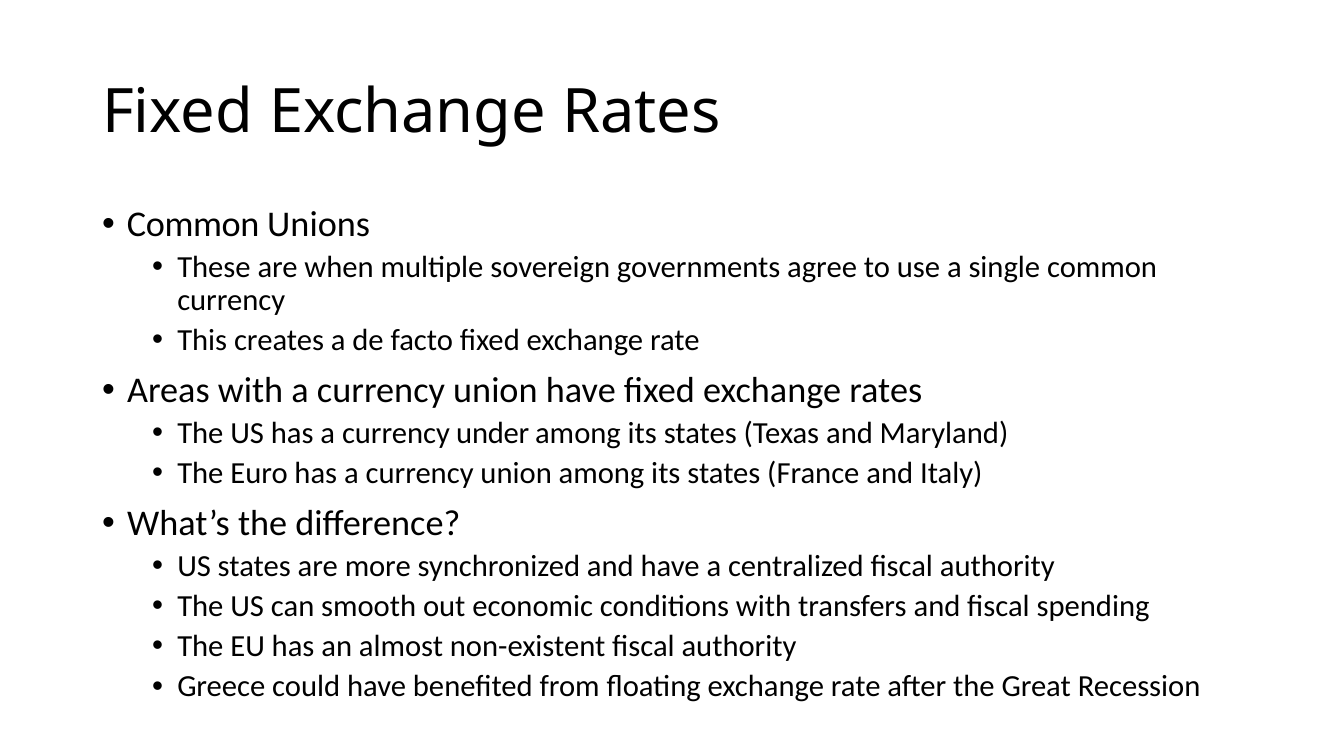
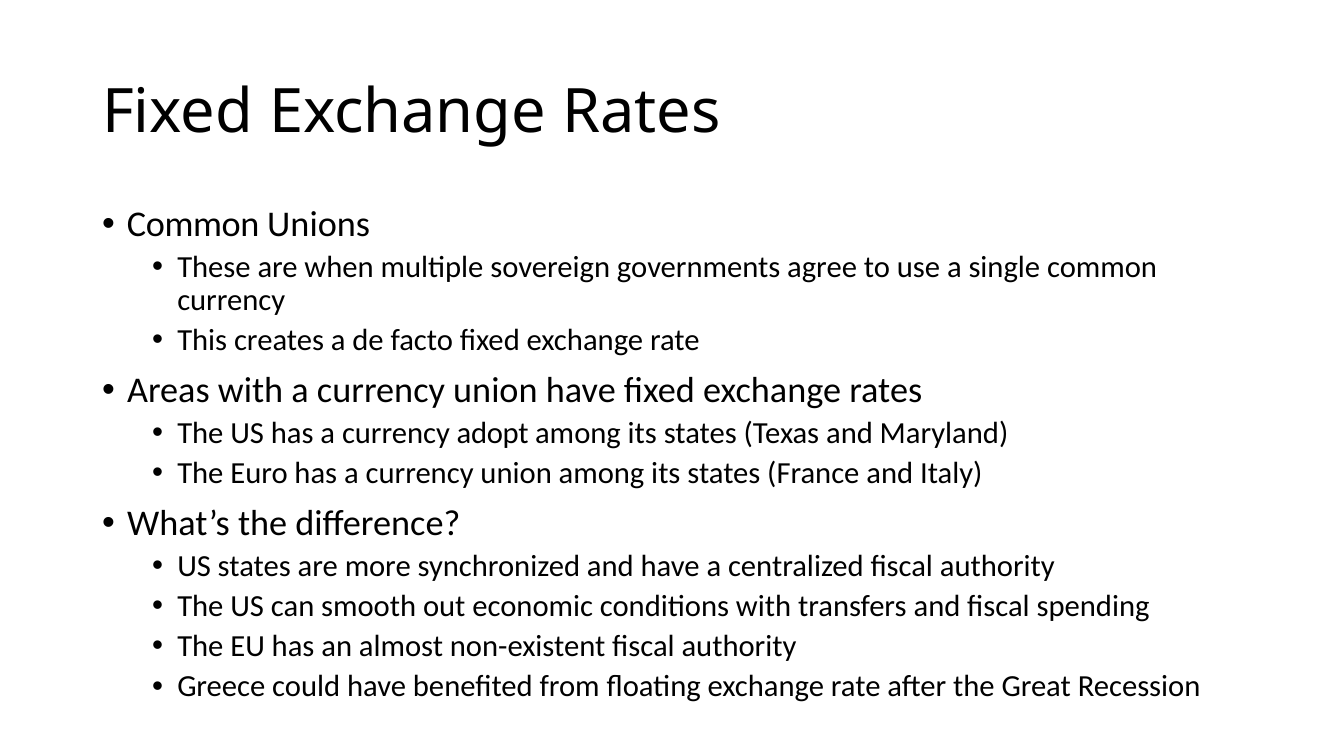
under: under -> adopt
